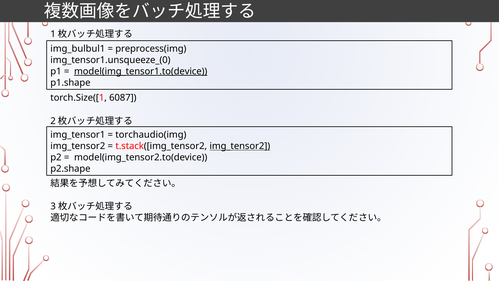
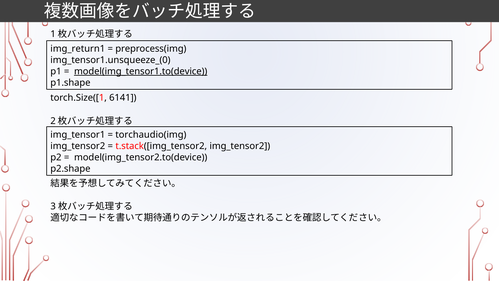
img_bulbul1: img_bulbul1 -> img_return1
6087: 6087 -> 6141
img_tensor2 at (240, 146) underline: present -> none
